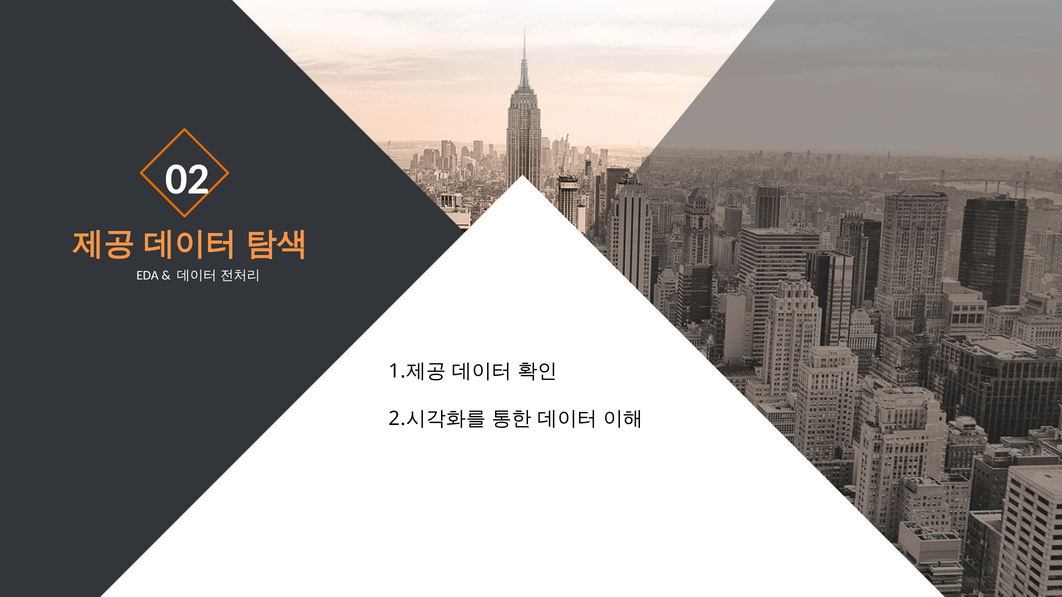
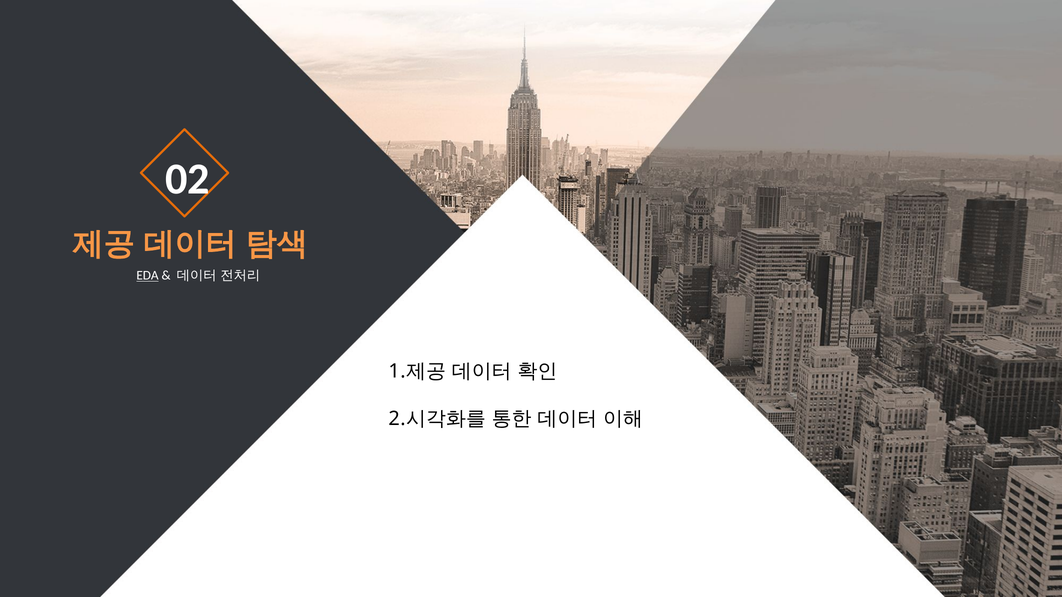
EDA underline: none -> present
